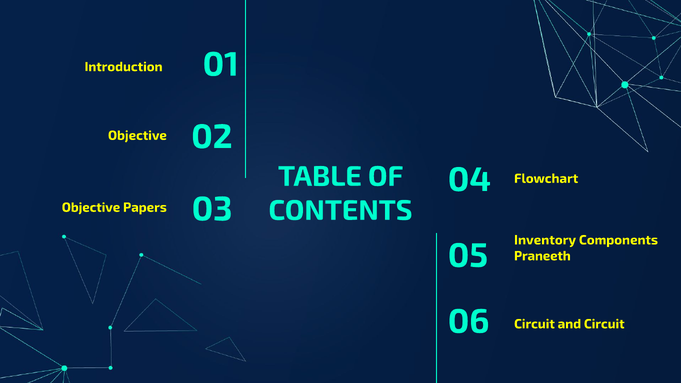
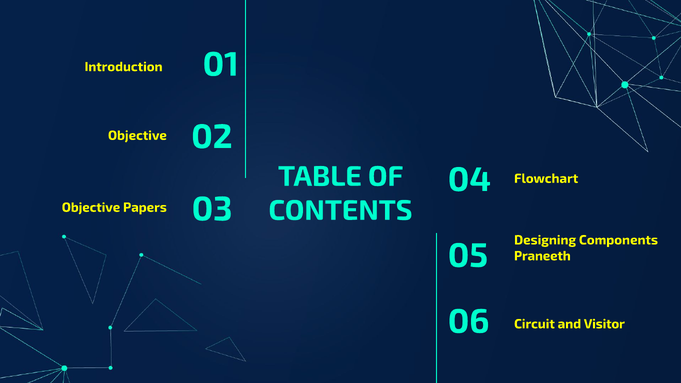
Inventory: Inventory -> Designing
and Circuit: Circuit -> Visitor
